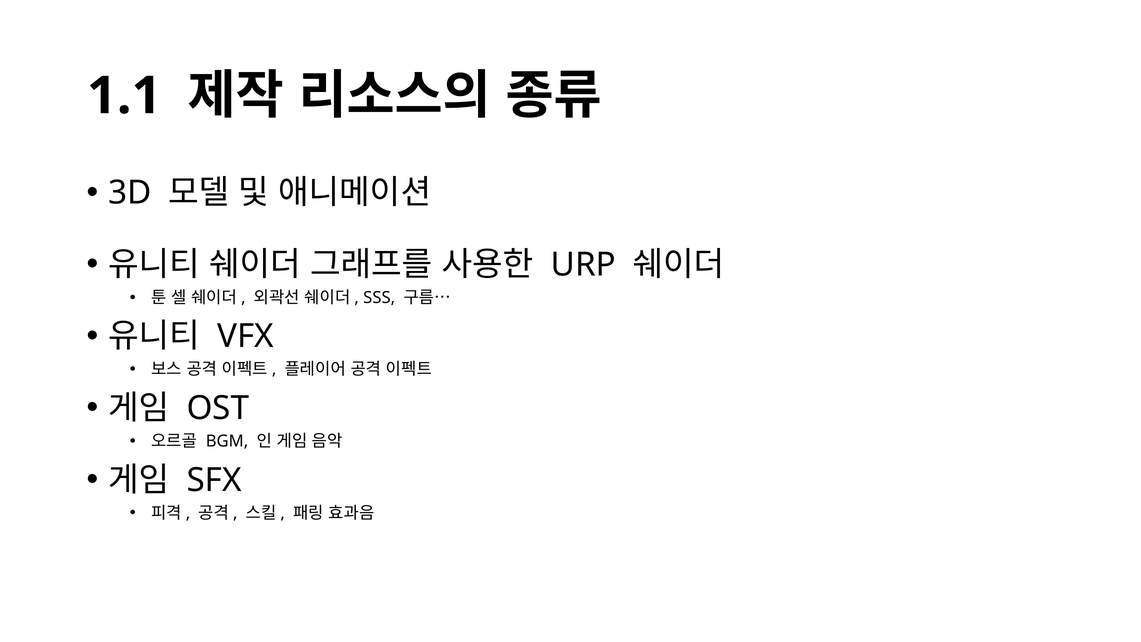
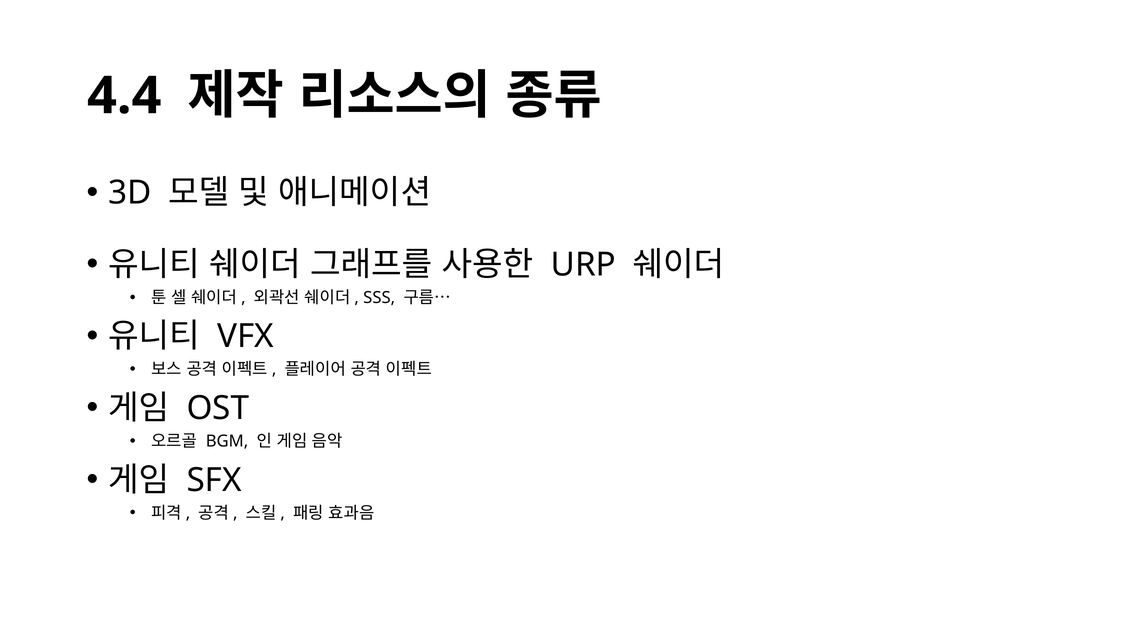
1.1: 1.1 -> 4.4
